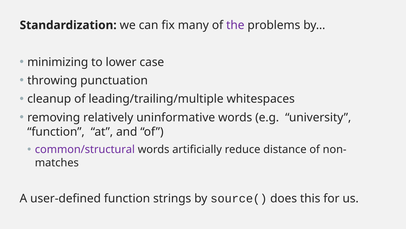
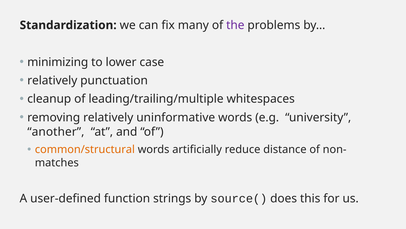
throwing at (52, 80): throwing -> relatively
function at (56, 131): function -> another
common/structural colour: purple -> orange
